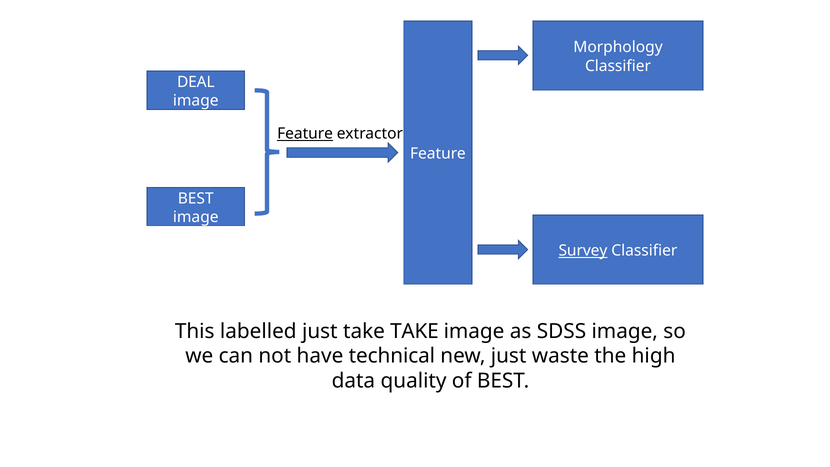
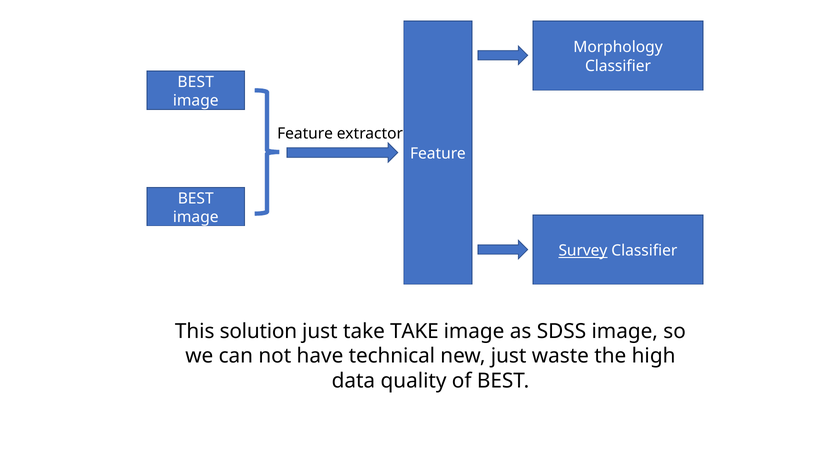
DEAL at (196, 82): DEAL -> BEST
Feature at (305, 134) underline: present -> none
labelled: labelled -> solution
